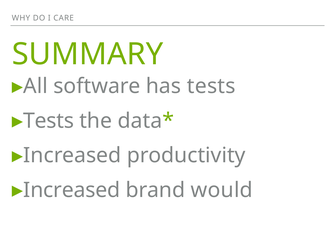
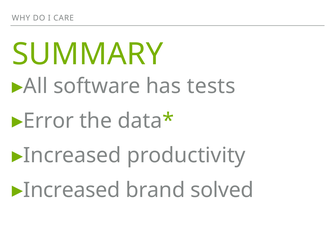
Tests at (49, 121): Tests -> Error
would: would -> solved
